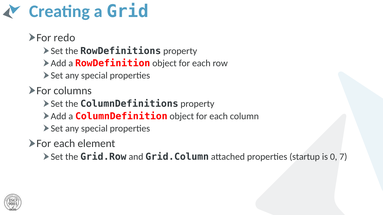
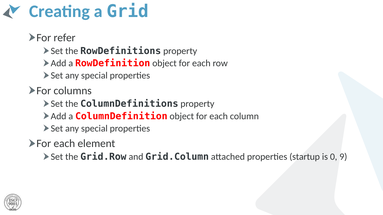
redo: redo -> refer
7: 7 -> 9
